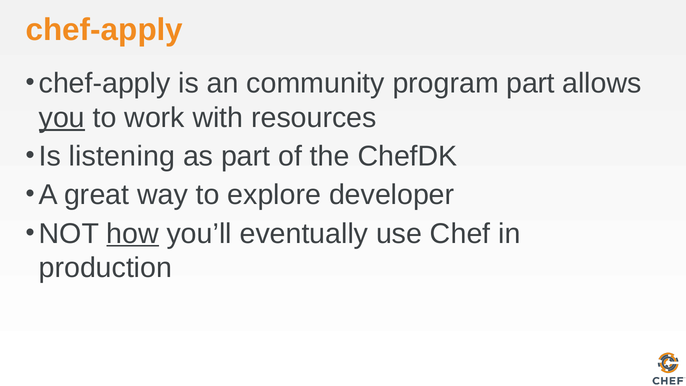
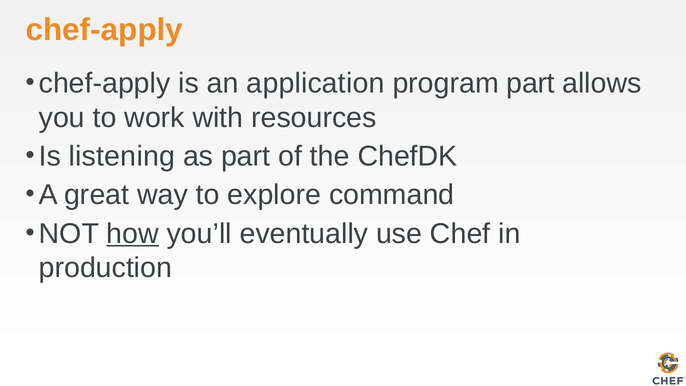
community: community -> application
you underline: present -> none
developer: developer -> command
